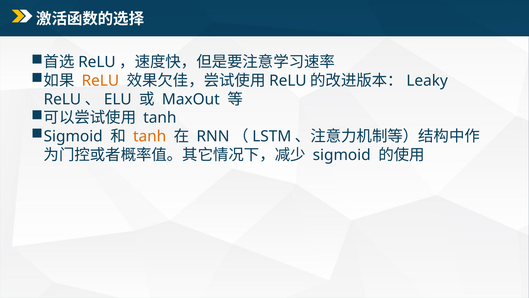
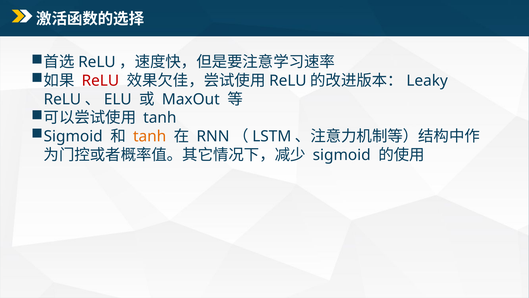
ReLU at (100, 81) colour: orange -> red
